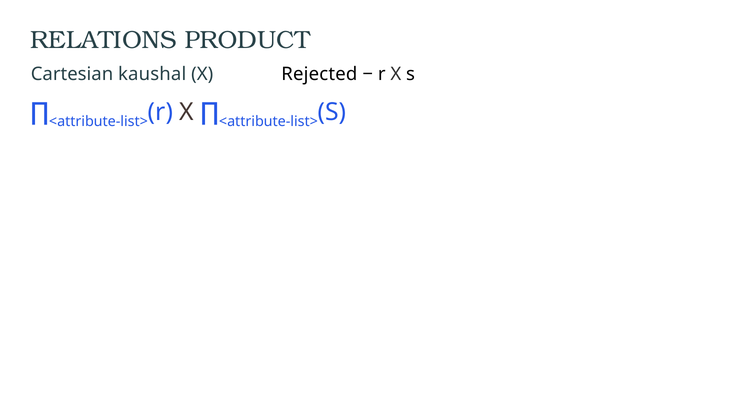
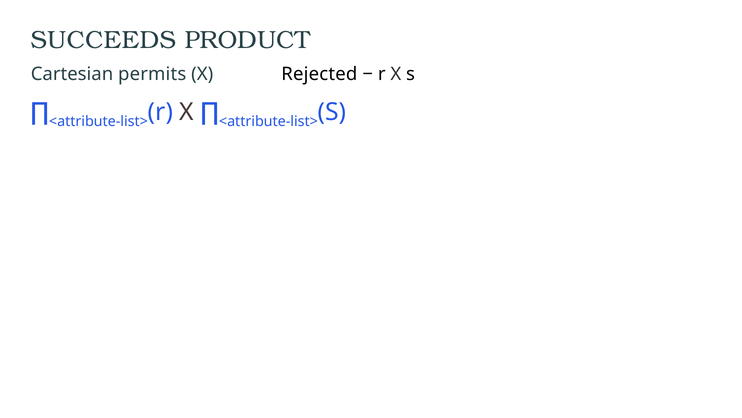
RELATIONS: RELATIONS -> SUCCEEDS
kaushal: kaushal -> permits
